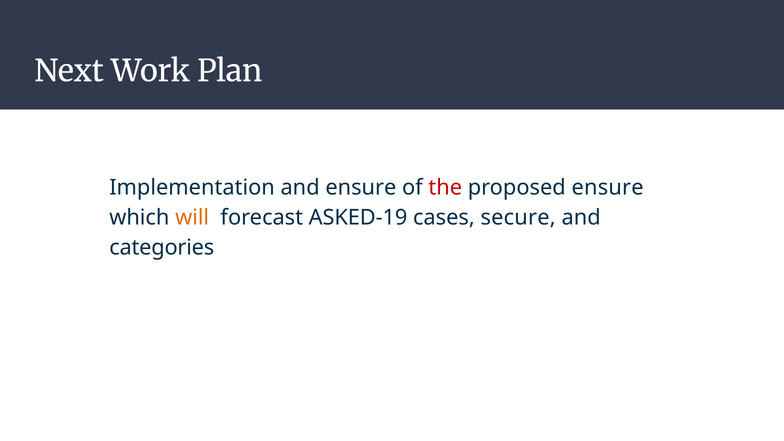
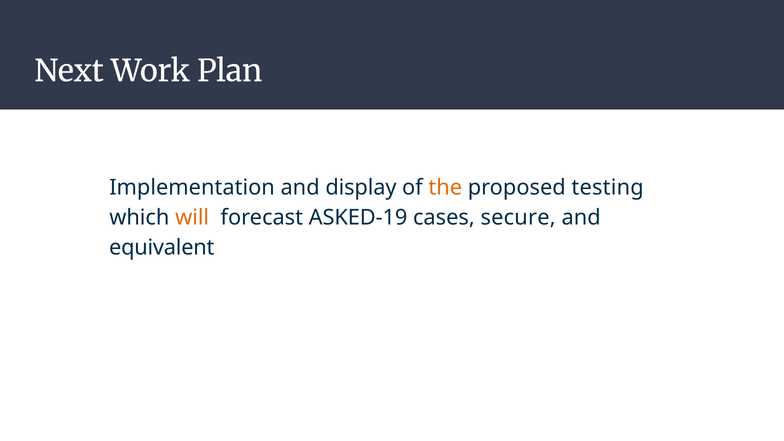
and ensure: ensure -> display
the colour: red -> orange
proposed ensure: ensure -> testing
categories: categories -> equivalent
